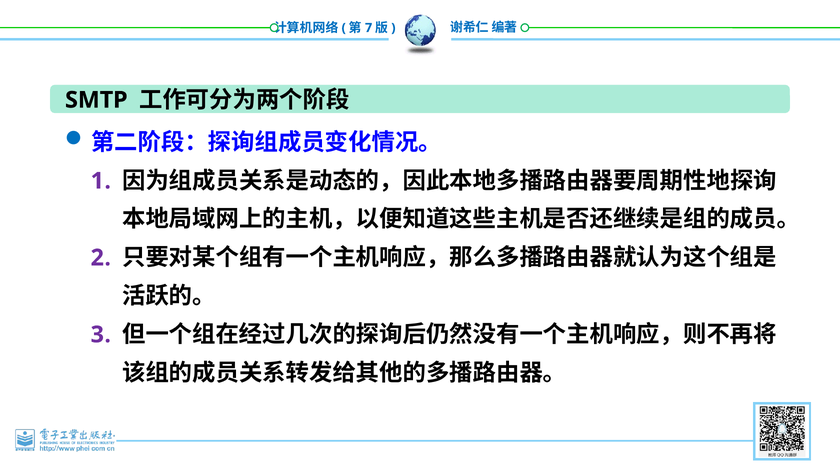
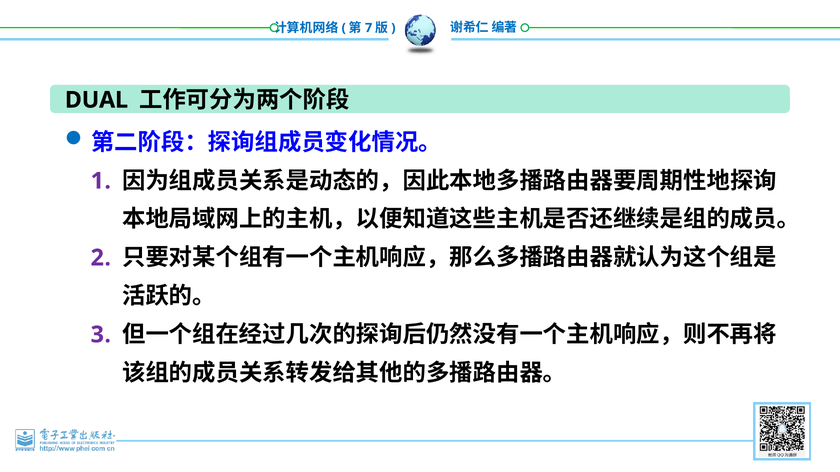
SMTP: SMTP -> DUAL
